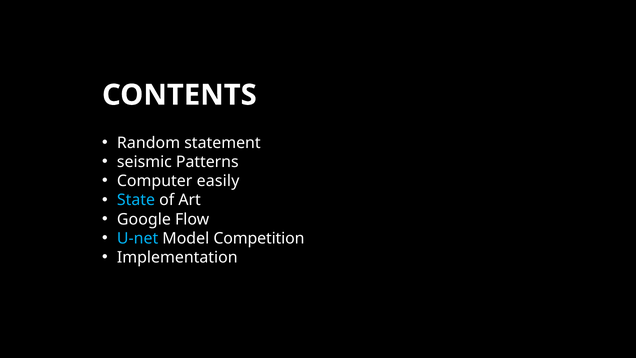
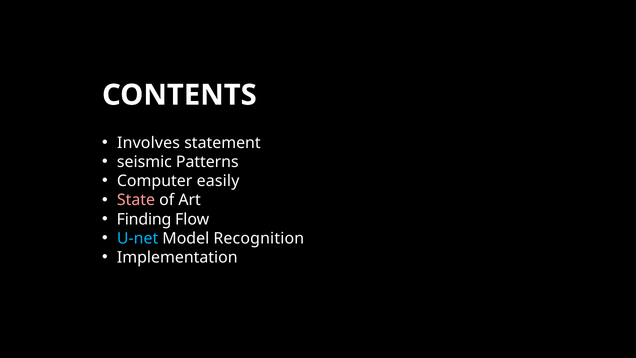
Random: Random -> Involves
State colour: light blue -> pink
Google: Google -> Finding
Competition: Competition -> Recognition
